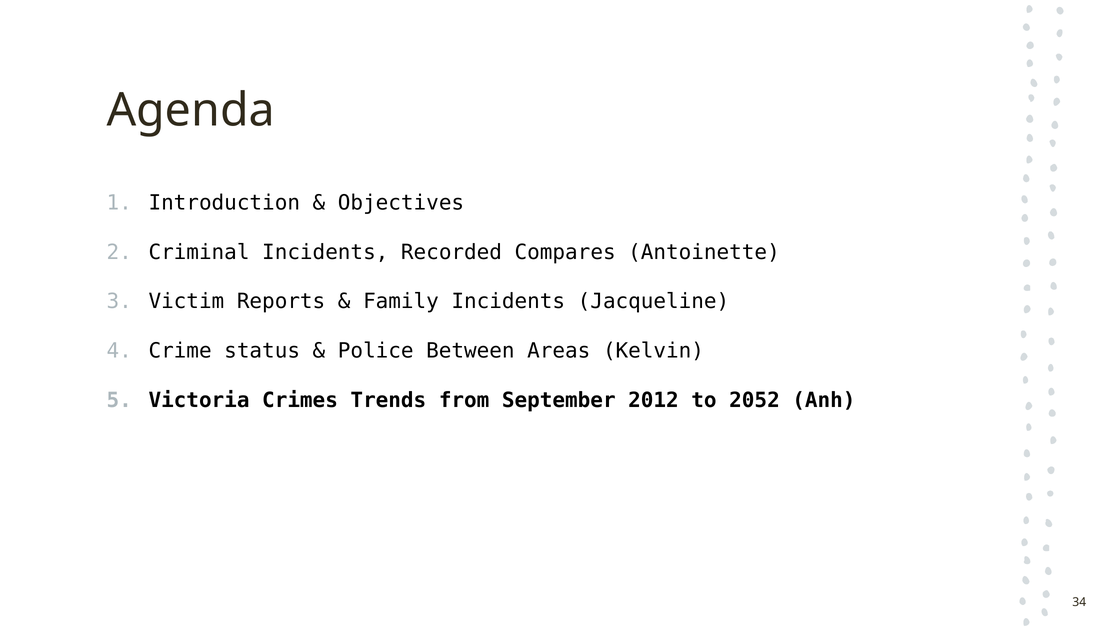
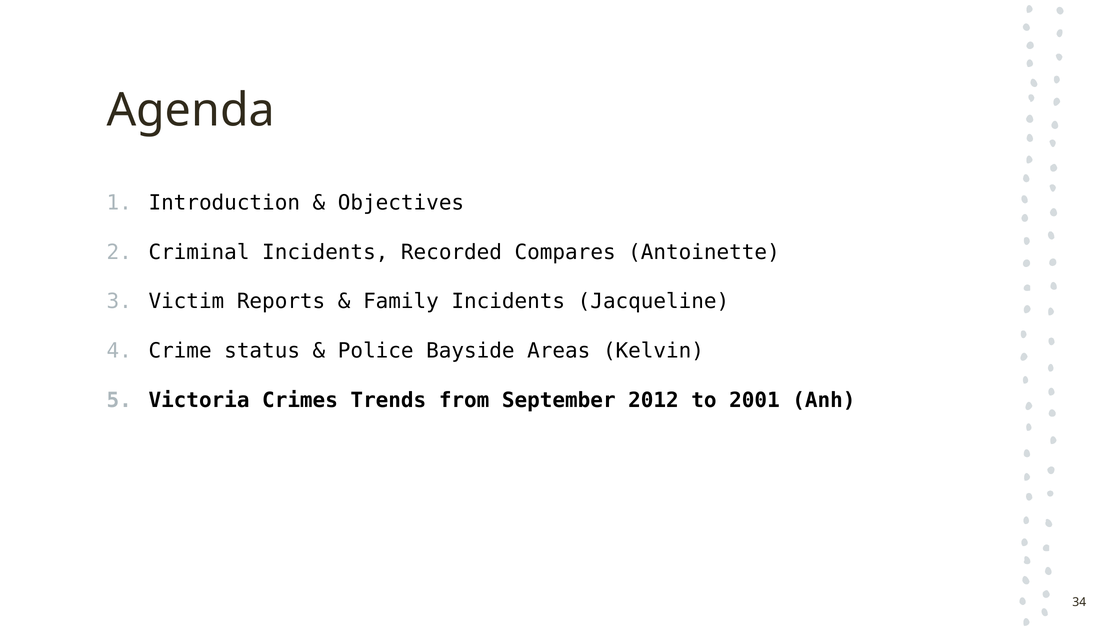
Between: Between -> Bayside
2052: 2052 -> 2001
